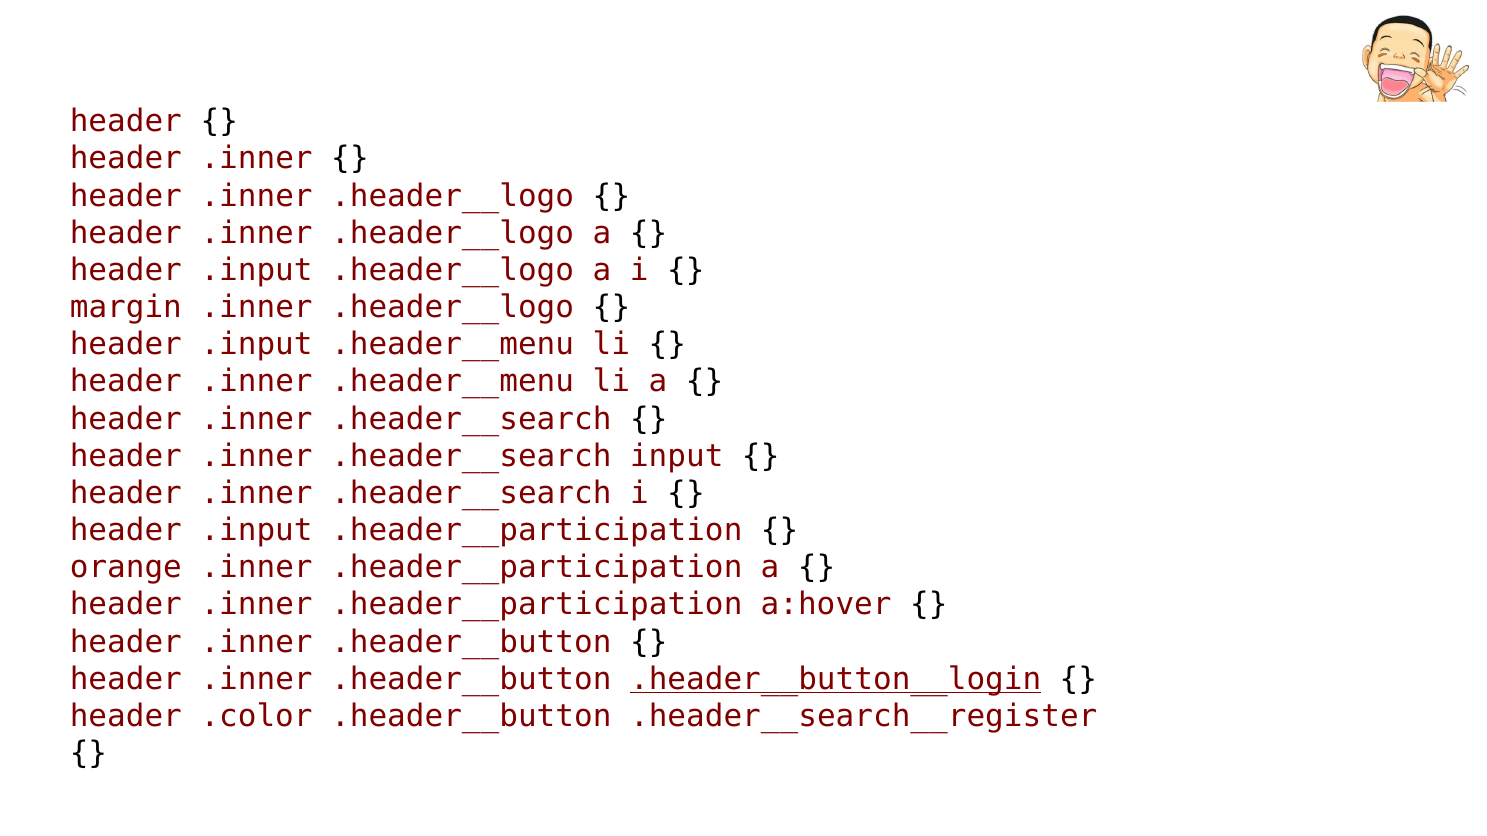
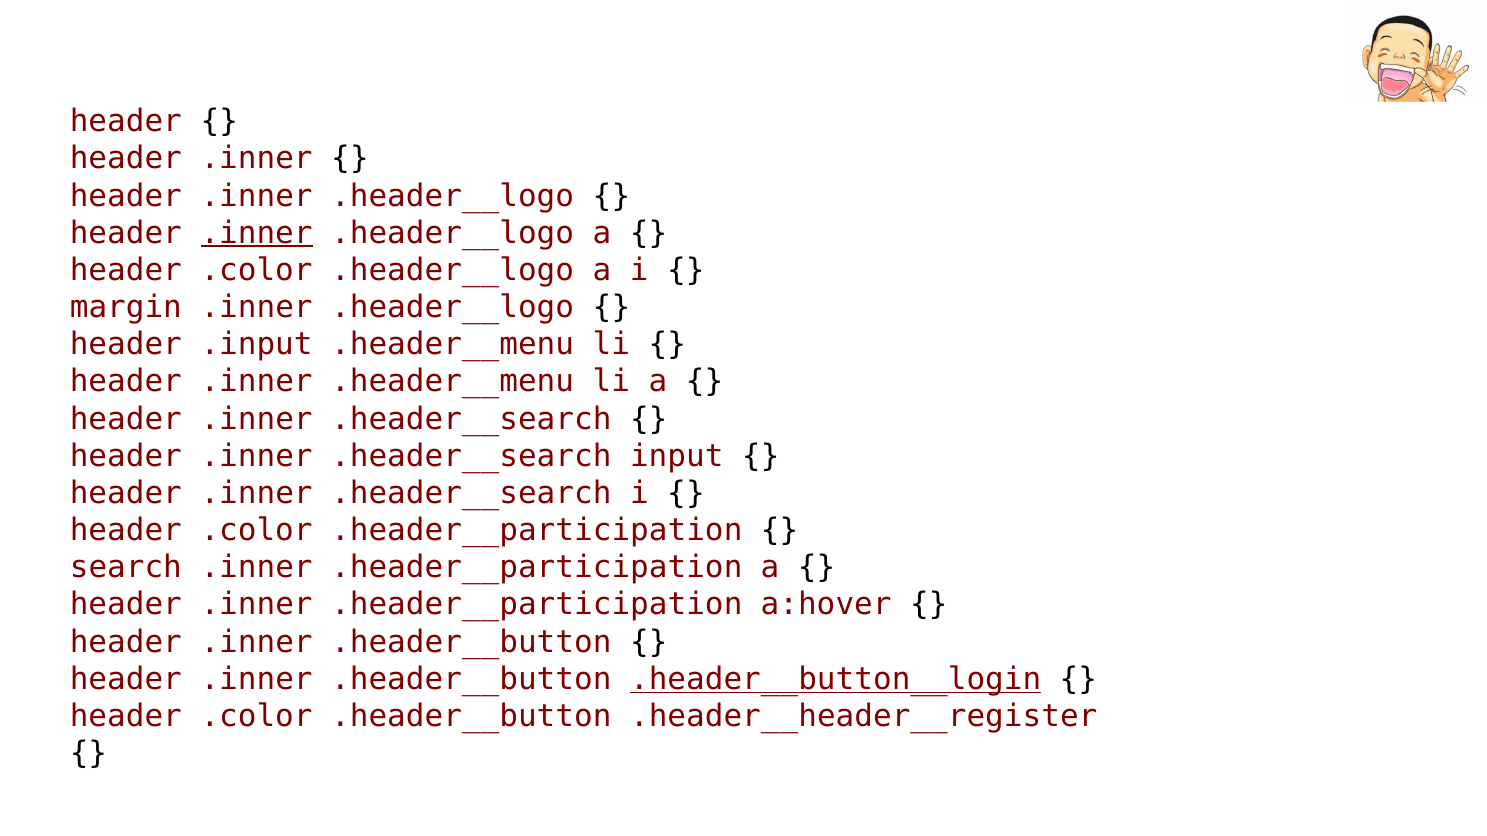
.inner at (257, 233) underline: none -> present
.input at (257, 270): .input -> .color
.input at (257, 531): .input -> .color
orange: orange -> search
.header__search__register: .header__search__register -> .header__header__register
